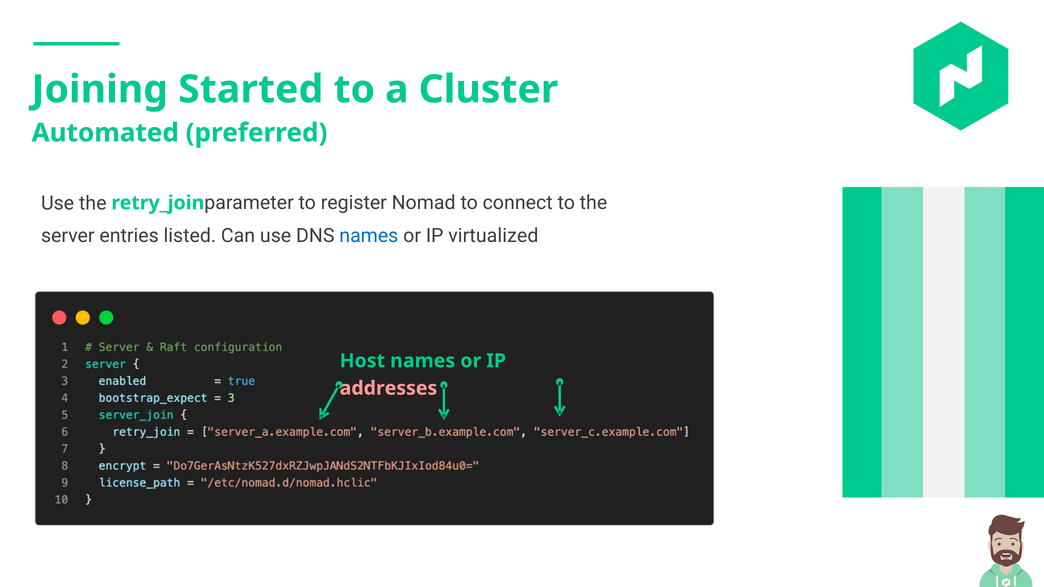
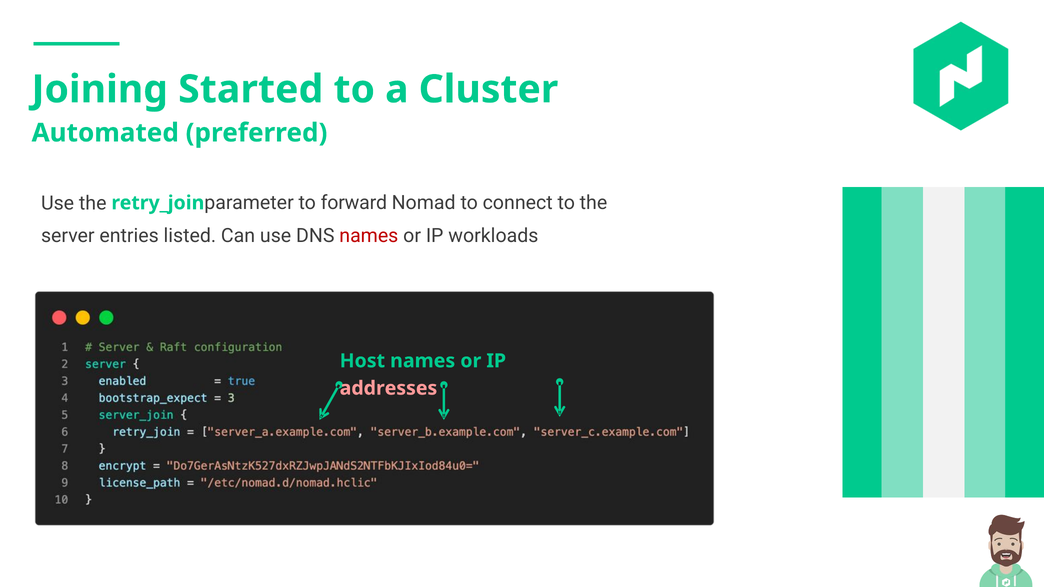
register: register -> forward
names at (369, 236) colour: blue -> red
virtualized: virtualized -> workloads
